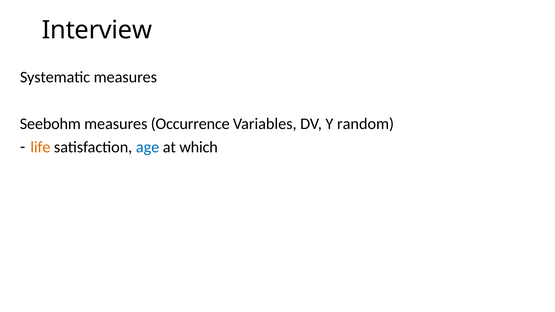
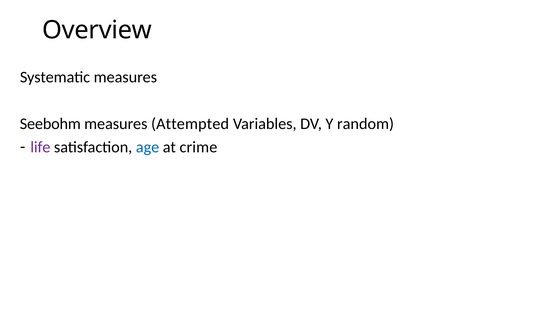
Interview: Interview -> Overview
Occurrence: Occurrence -> Attempted
life colour: orange -> purple
which: which -> crime
